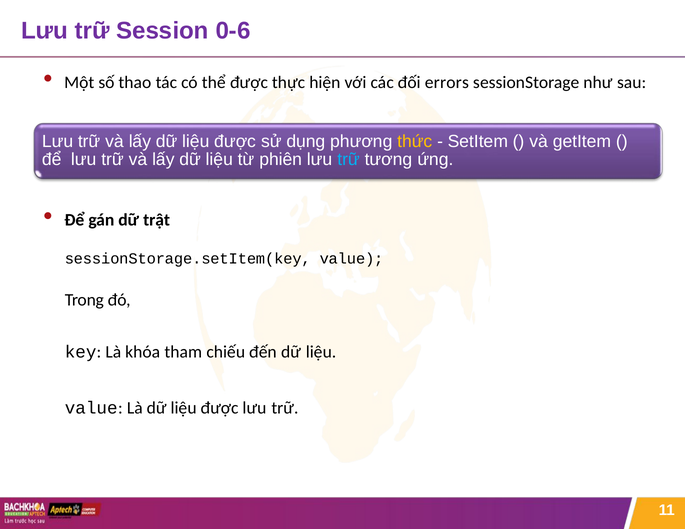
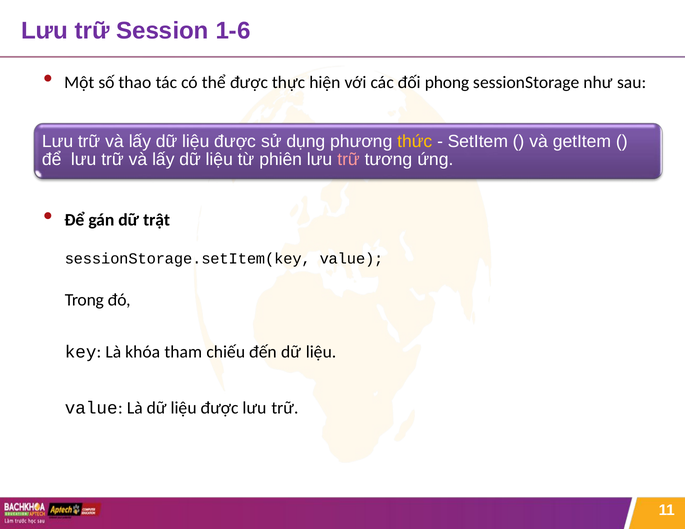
0-6: 0-6 -> 1-6
errors: errors -> phong
trữ at (348, 159) colour: light blue -> pink
